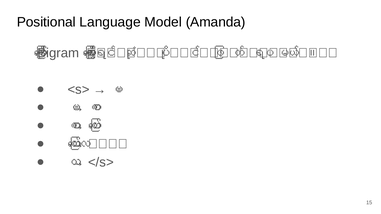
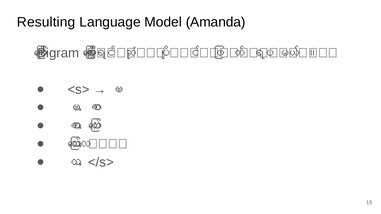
Positional: Positional -> Resulting
